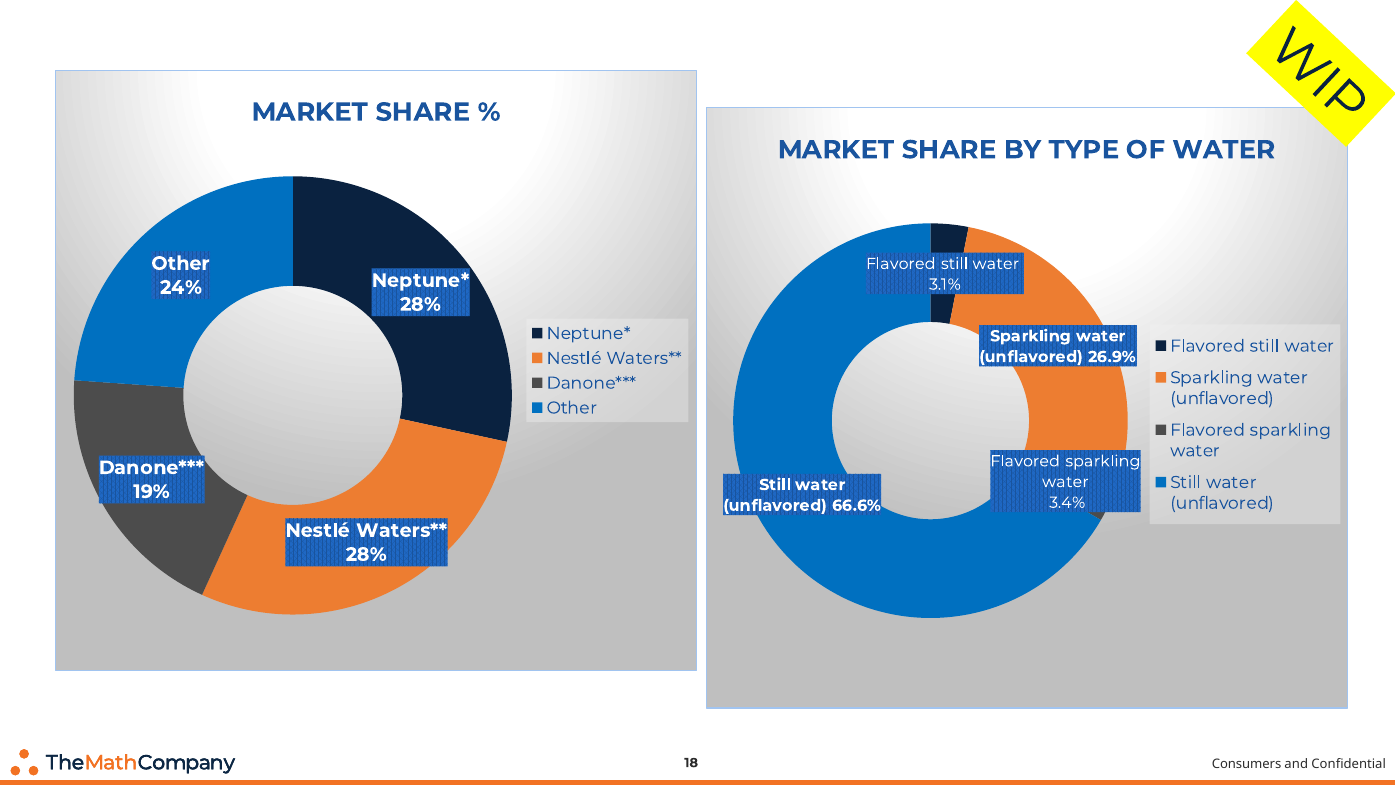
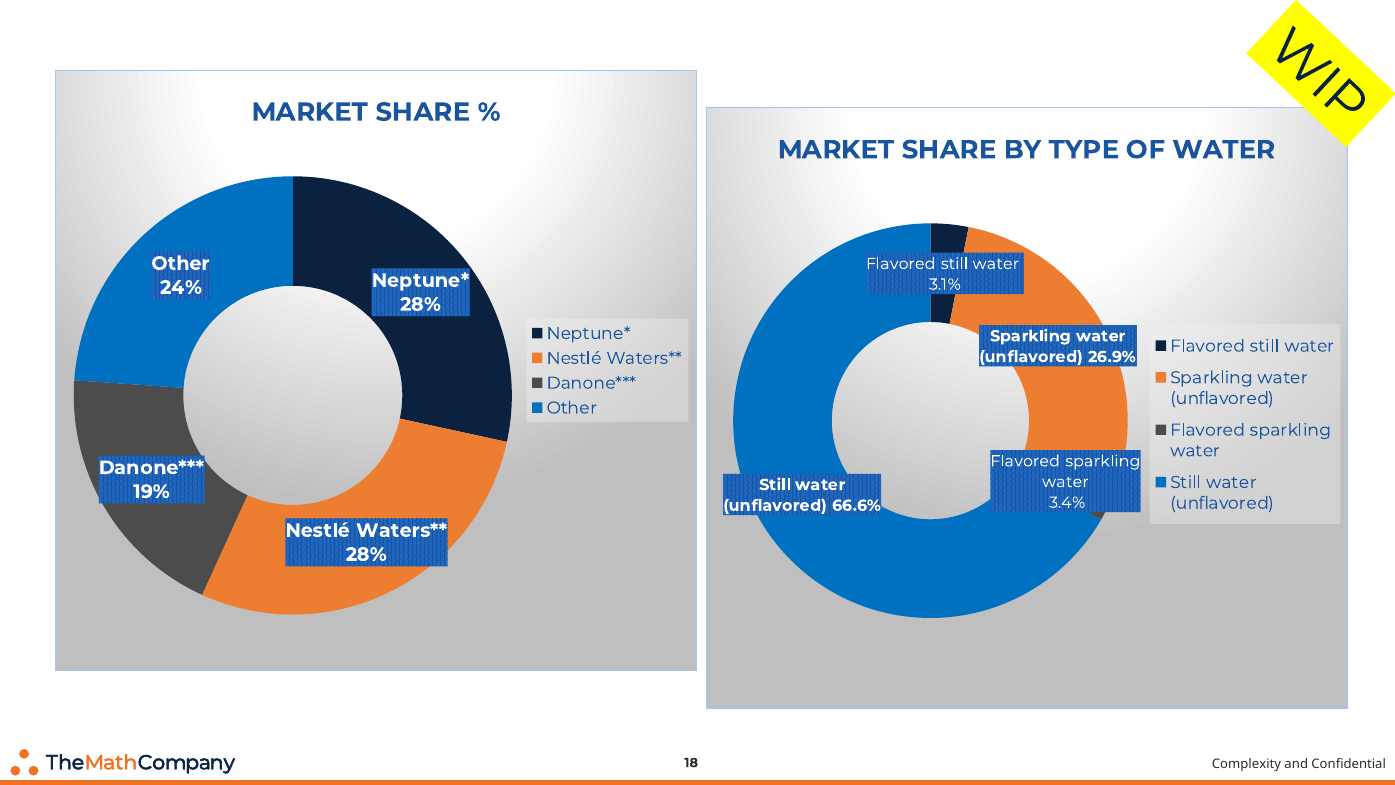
Consumers: Consumers -> Complexity
